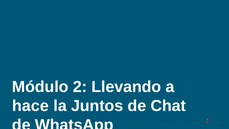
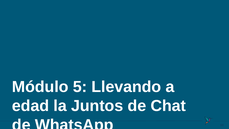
2: 2 -> 5
hace: hace -> edad
